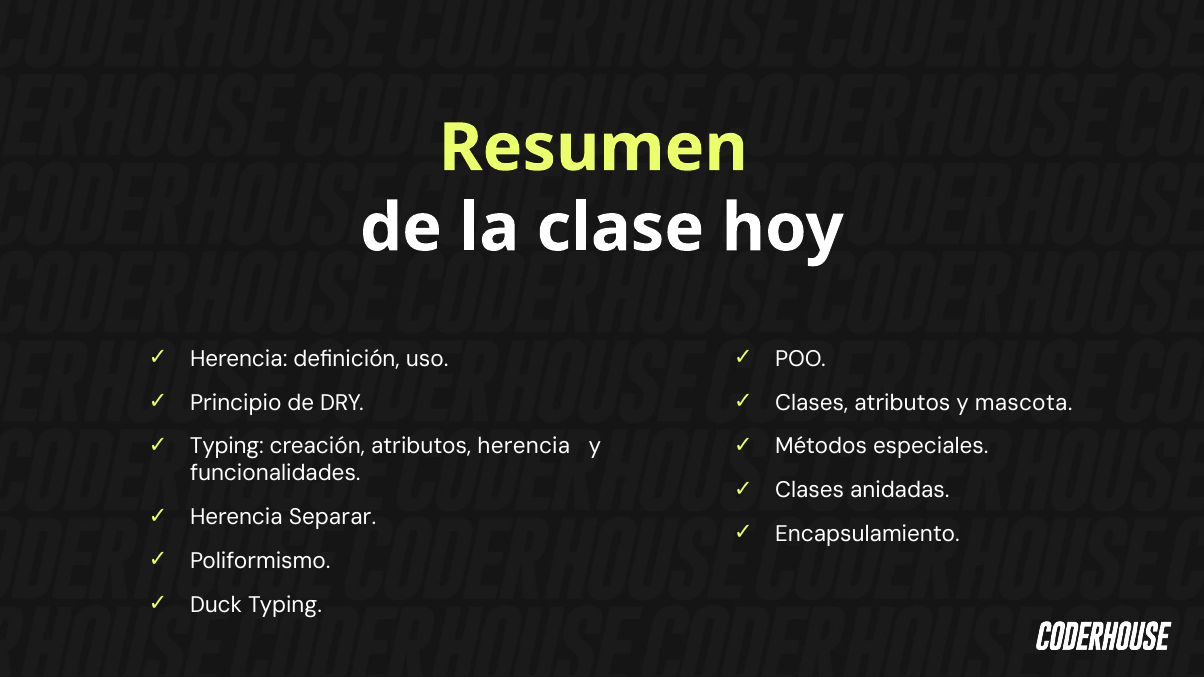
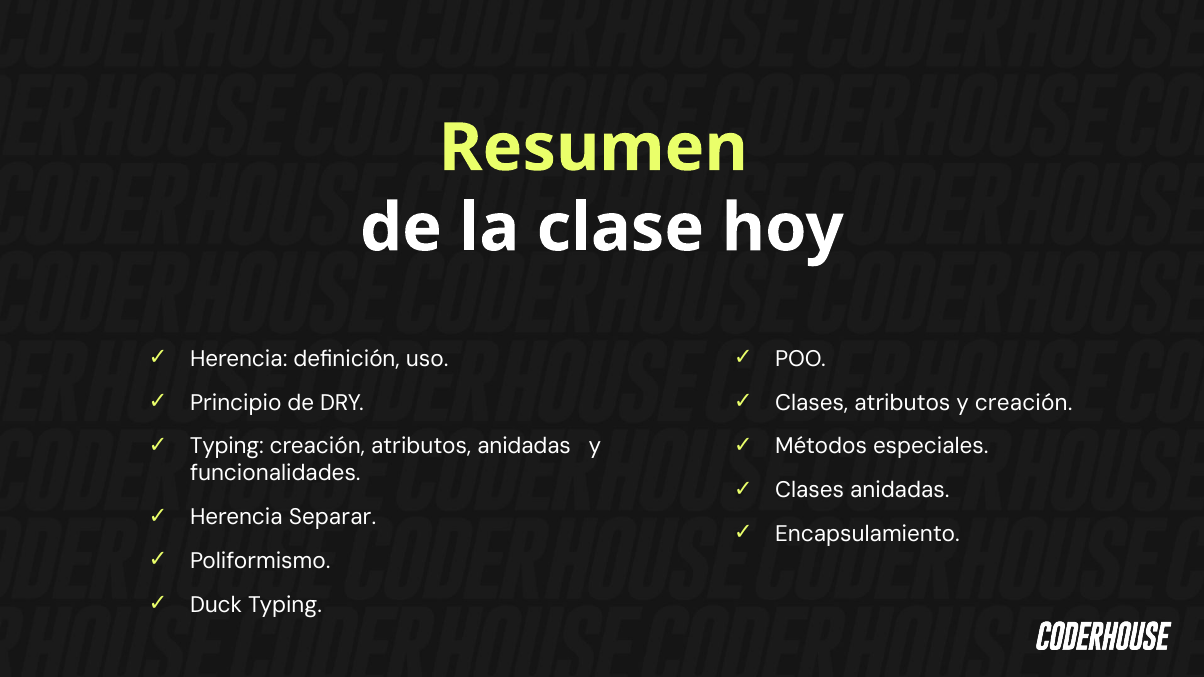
y mascota: mascota -> creación
atributos herencia: herencia -> anidadas
